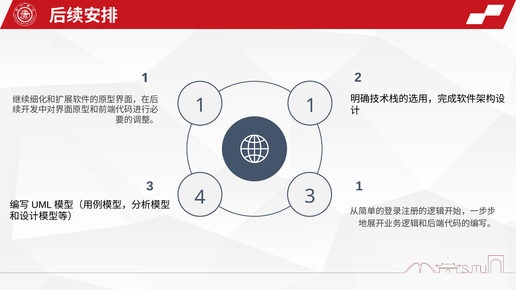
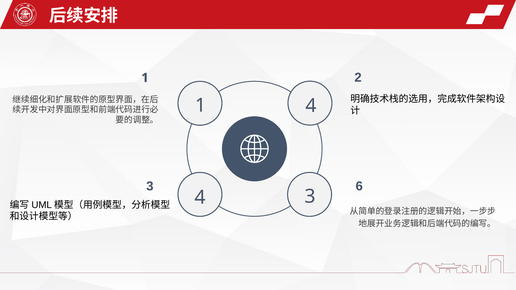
1 1: 1 -> 4
3 1: 1 -> 6
